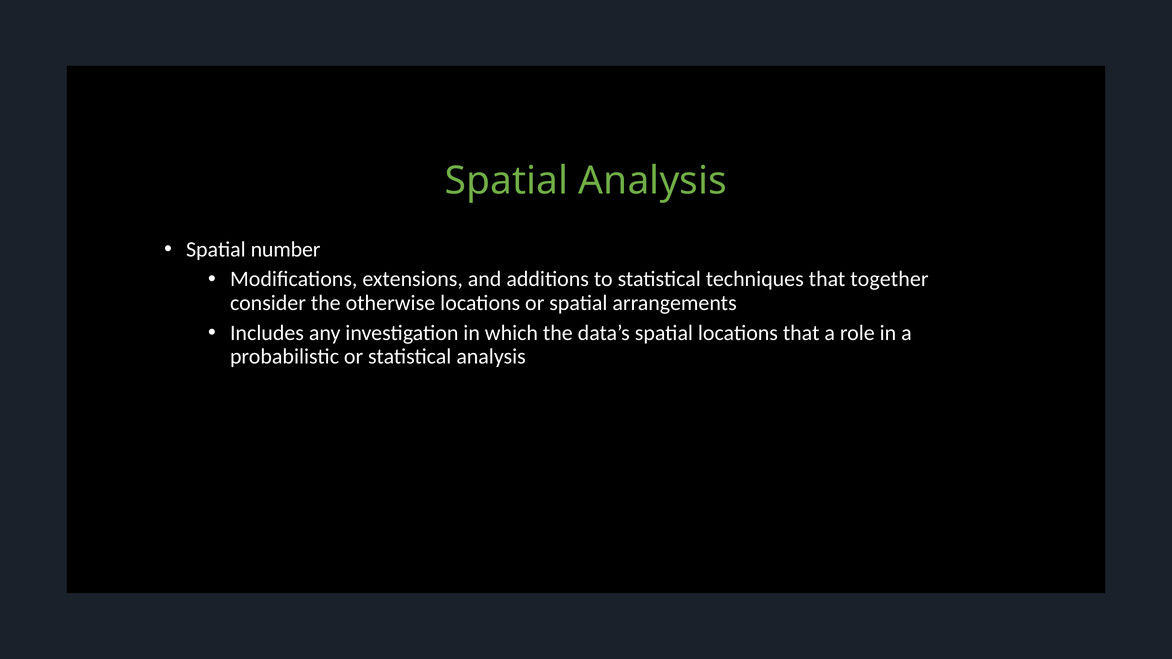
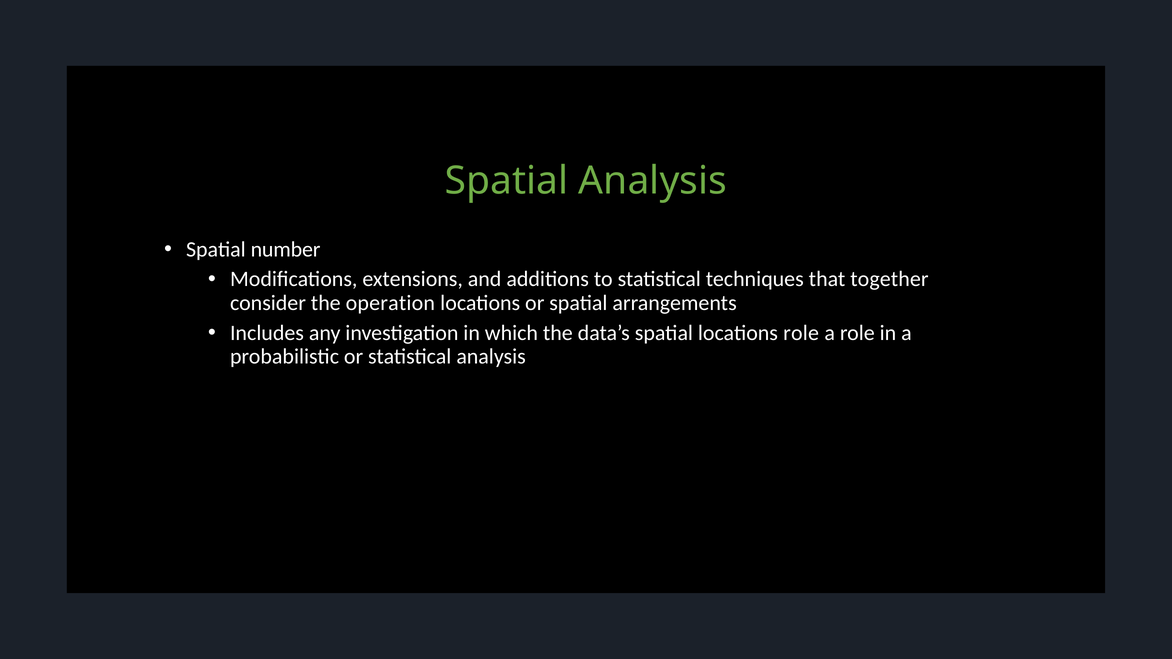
otherwise: otherwise -> operation
locations that: that -> role
